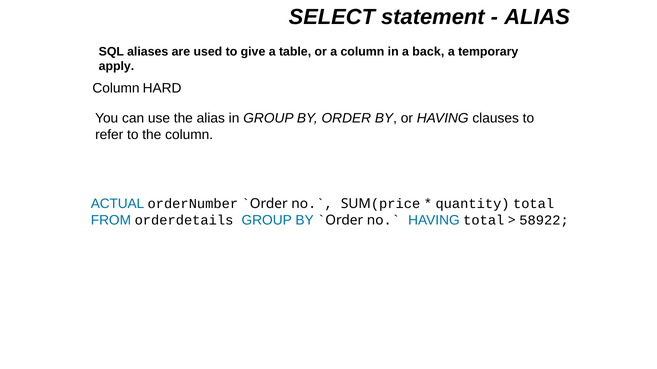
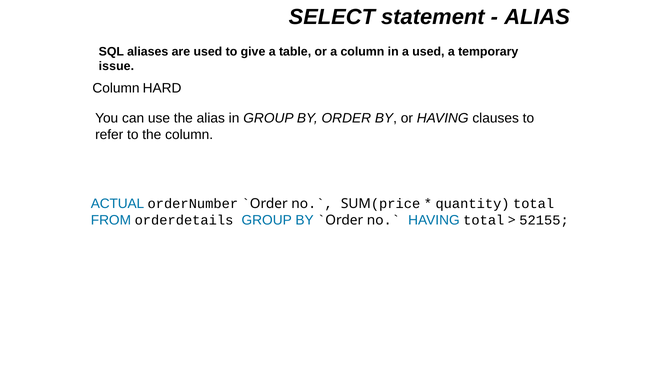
a back: back -> used
apply: apply -> issue
58922: 58922 -> 52155
